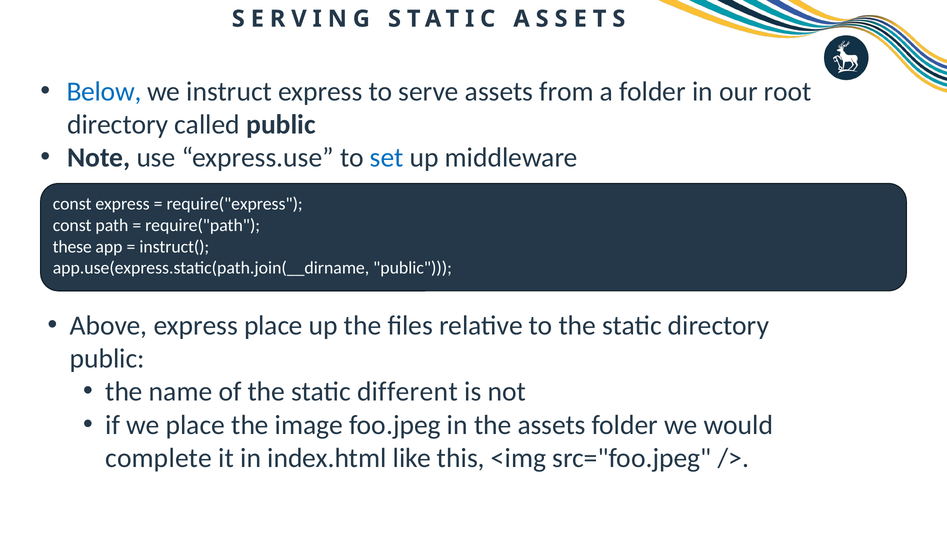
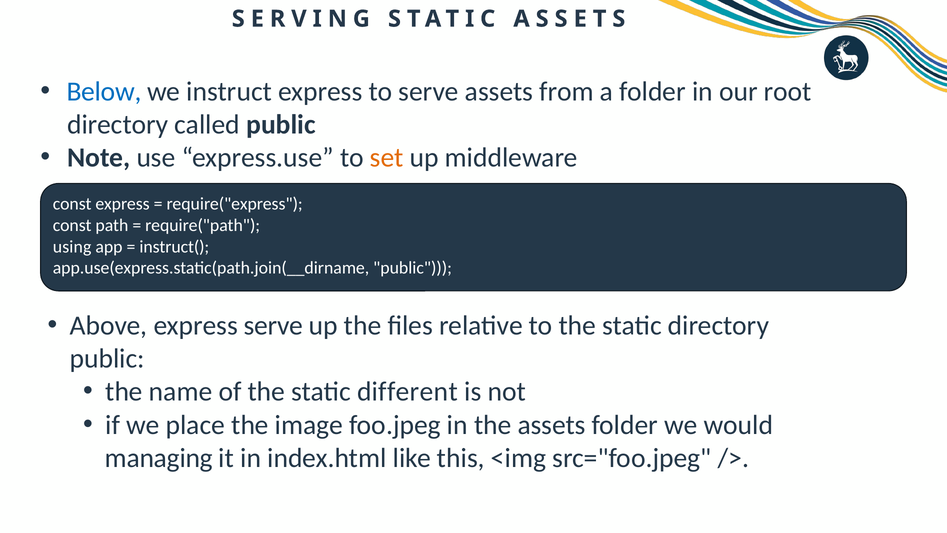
set colour: blue -> orange
these: these -> using
express place: place -> serve
complete: complete -> managing
